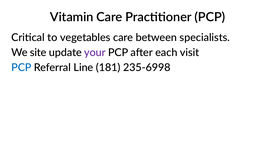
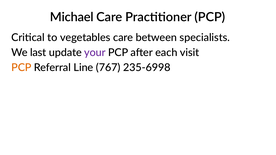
Vitamin: Vitamin -> Michael
site: site -> last
PCP at (21, 68) colour: blue -> orange
181: 181 -> 767
